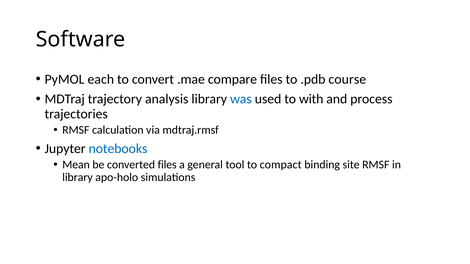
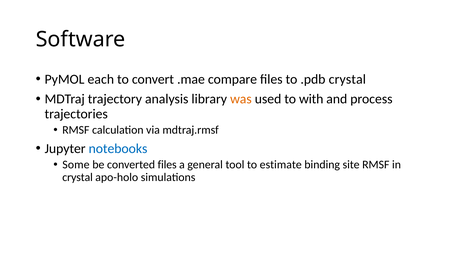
.pdb course: course -> crystal
was colour: blue -> orange
Mean: Mean -> Some
compact: compact -> estimate
library at (77, 178): library -> crystal
